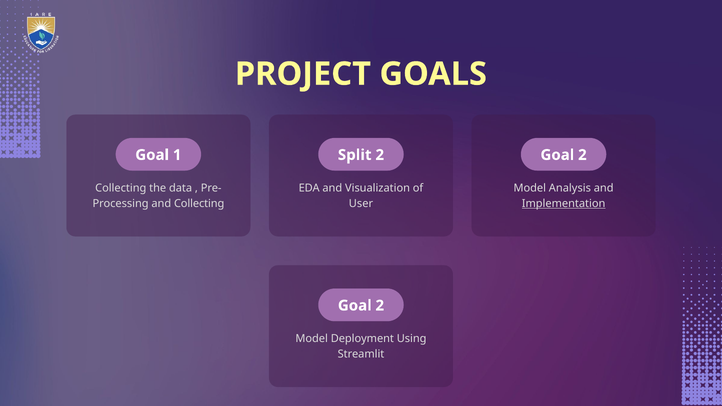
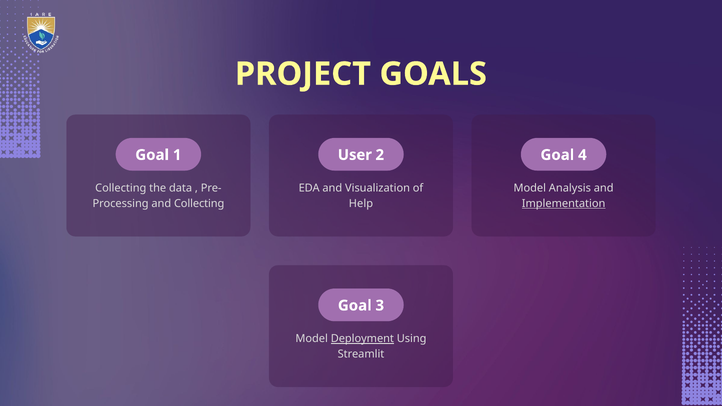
Split: Split -> User
2 Goal 2: 2 -> 4
User: User -> Help
2 at (380, 306): 2 -> 3
Deployment underline: none -> present
